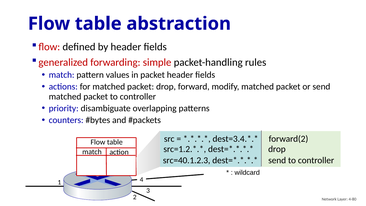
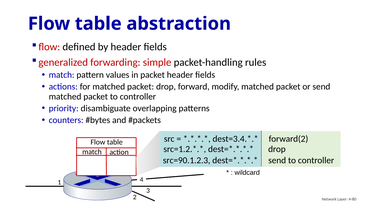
src=40.1.2.3: src=40.1.2.3 -> src=90.1.2.3
